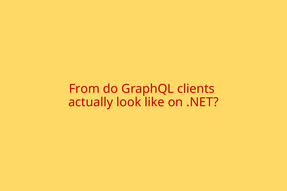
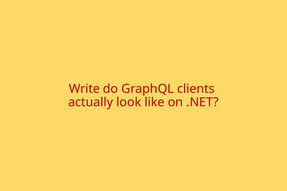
From: From -> Write
